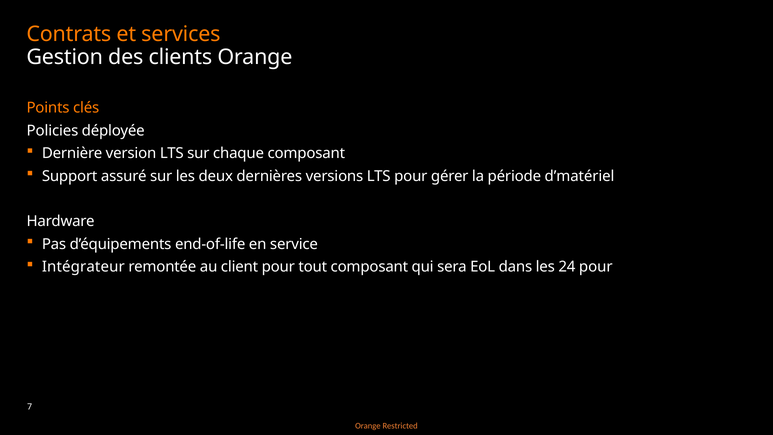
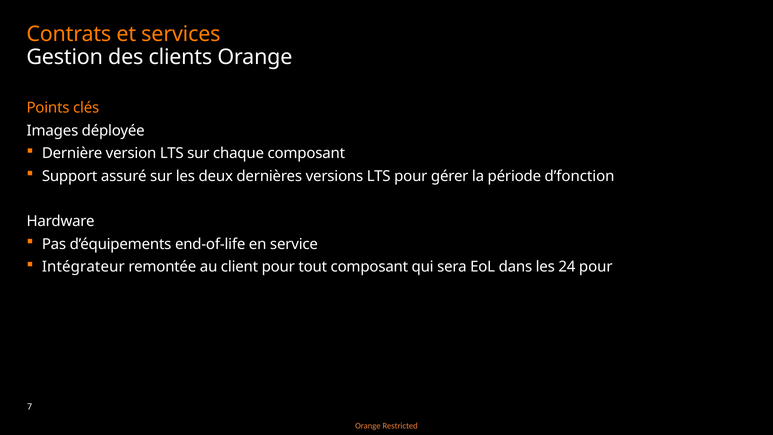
Policies: Policies -> Images
d’matériel: d’matériel -> d’fonction
